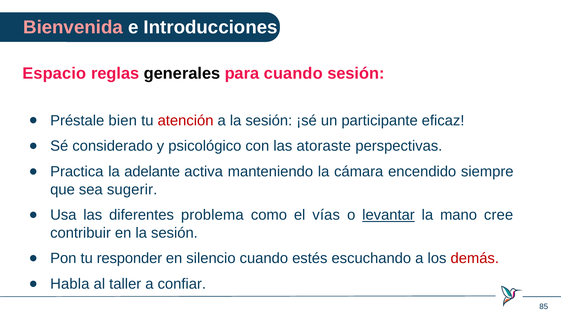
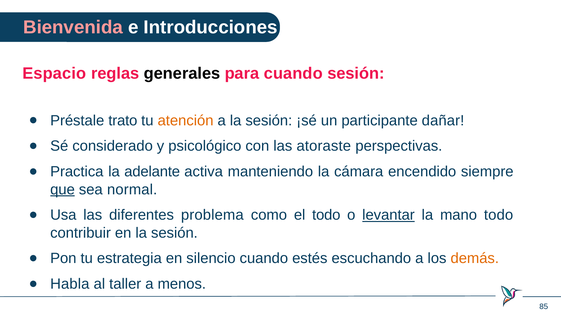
bien: bien -> trato
atención colour: red -> orange
eficaz: eficaz -> dañar
que underline: none -> present
sugerir: sugerir -> normal
el vías: vías -> todo
mano cree: cree -> todo
responder: responder -> estrategia
demás colour: red -> orange
confiar: confiar -> menos
